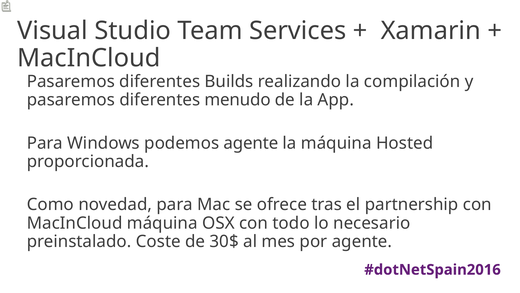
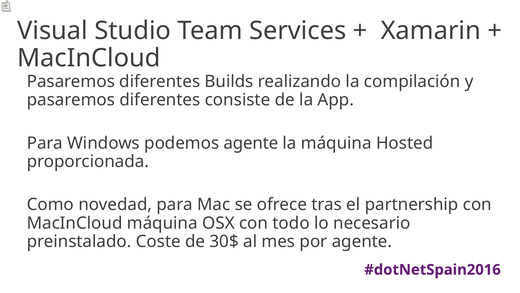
menudo: menudo -> consiste
